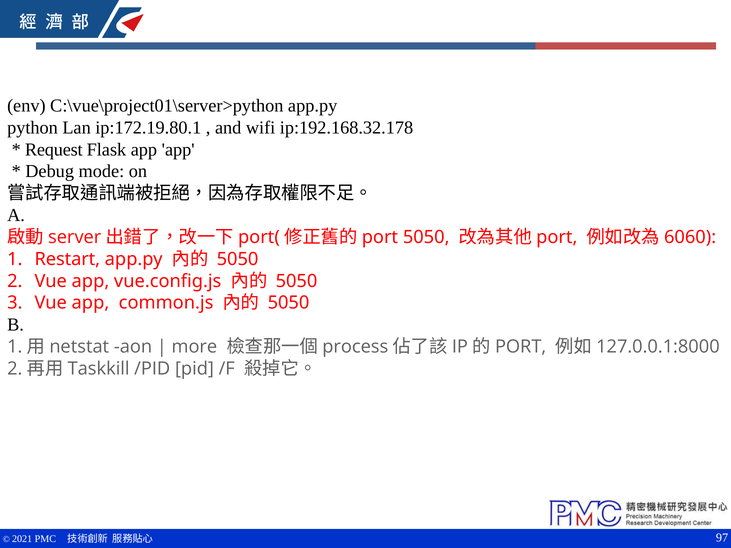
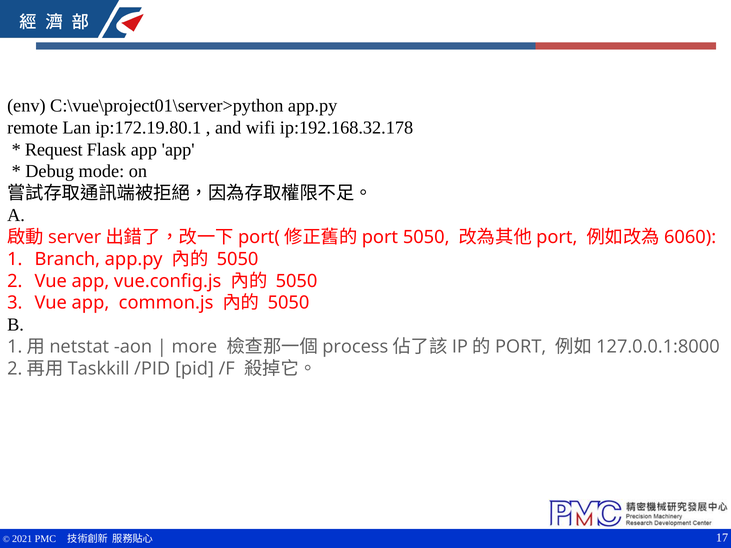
python: python -> remote
Restart: Restart -> Branch
97: 97 -> 17
